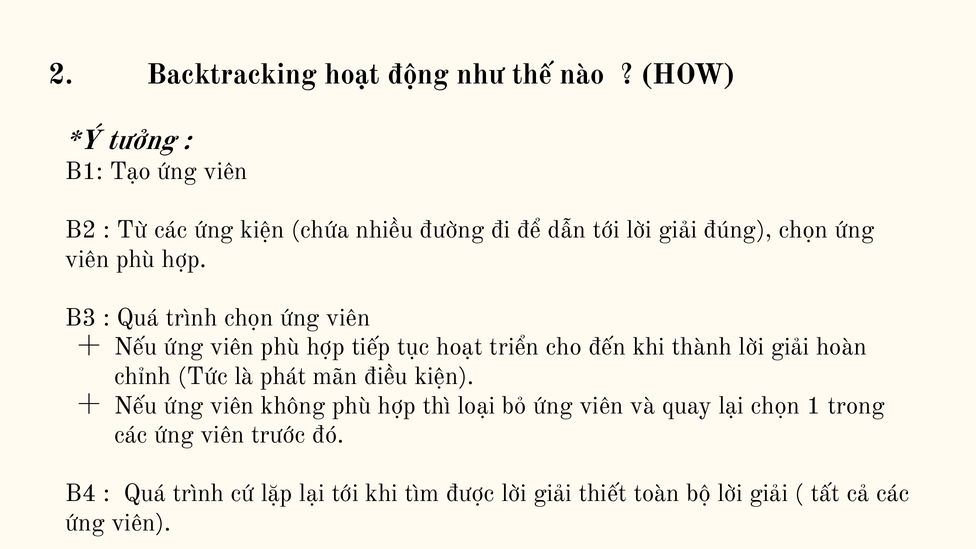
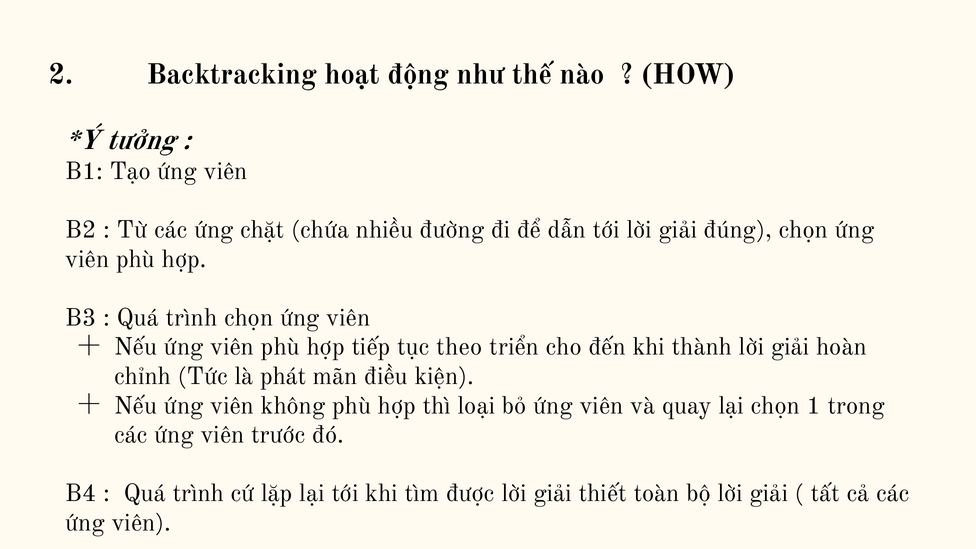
ứng kiện: kiện -> chặt
tục hoạt: hoạt -> theo
